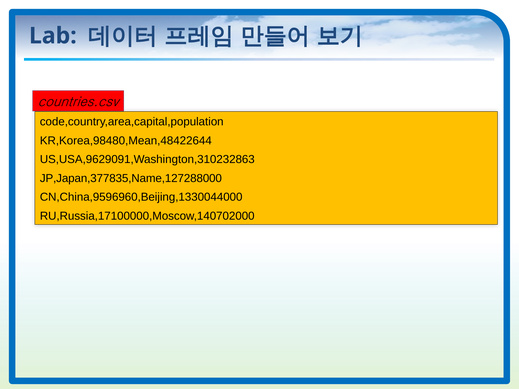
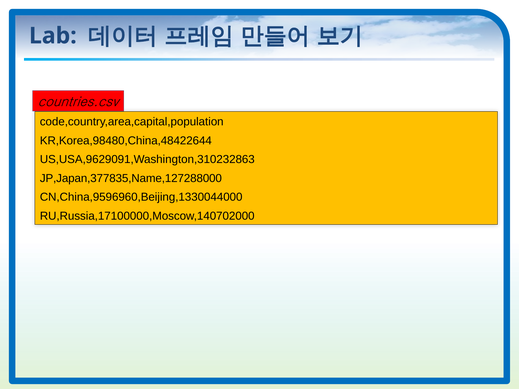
KR,Korea,98480,Mean,48422644: KR,Korea,98480,Mean,48422644 -> KR,Korea,98480,China,48422644
